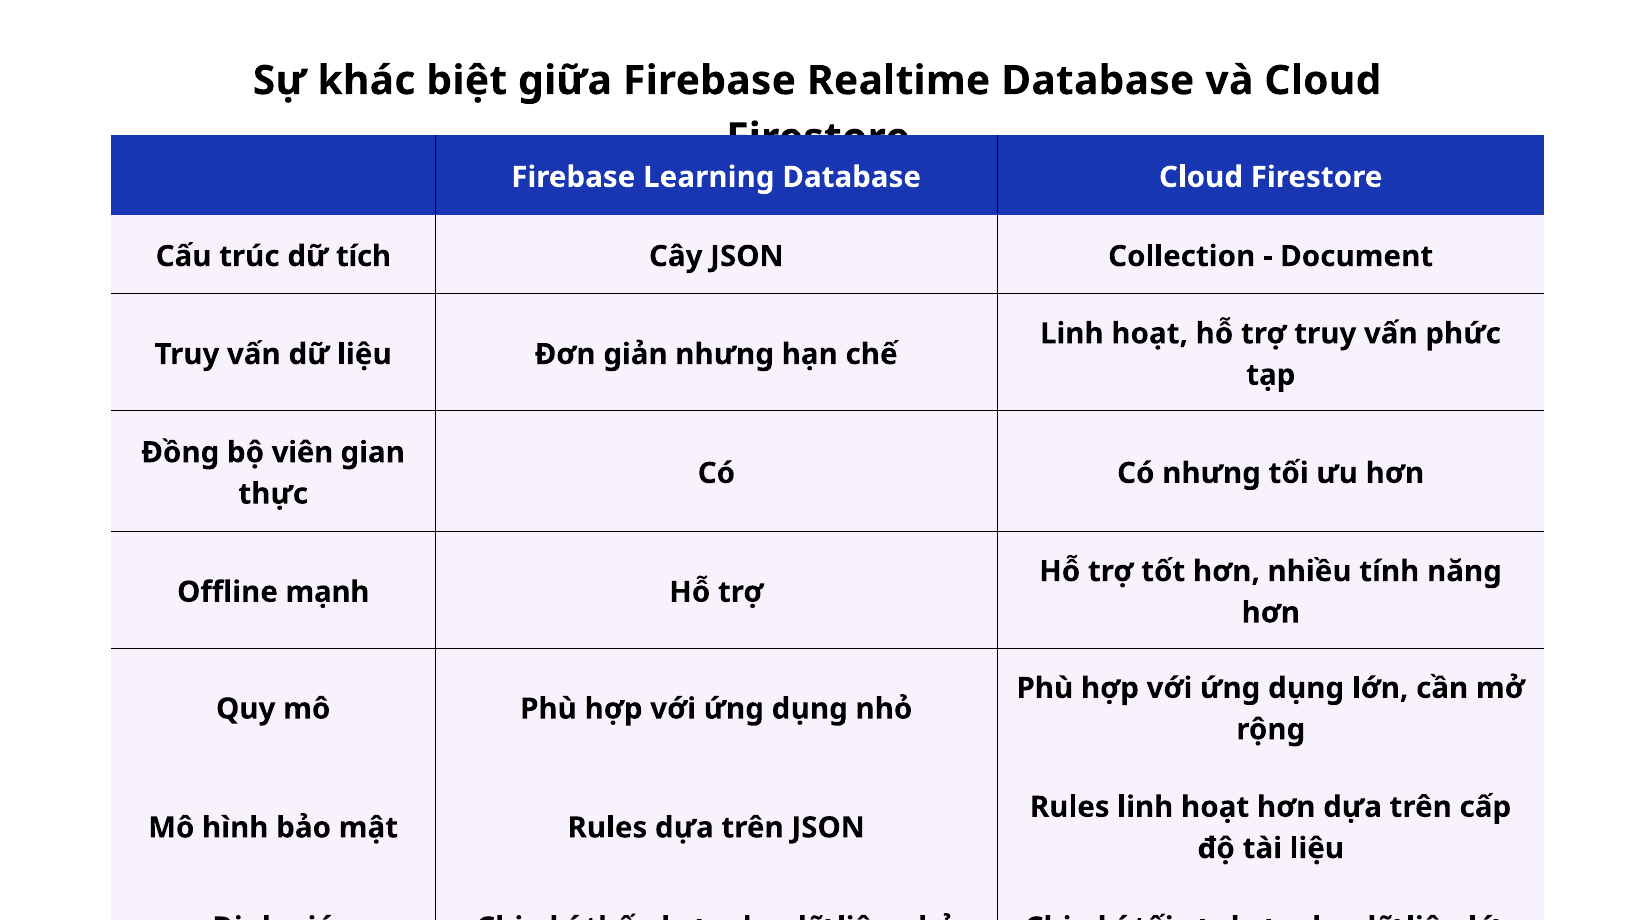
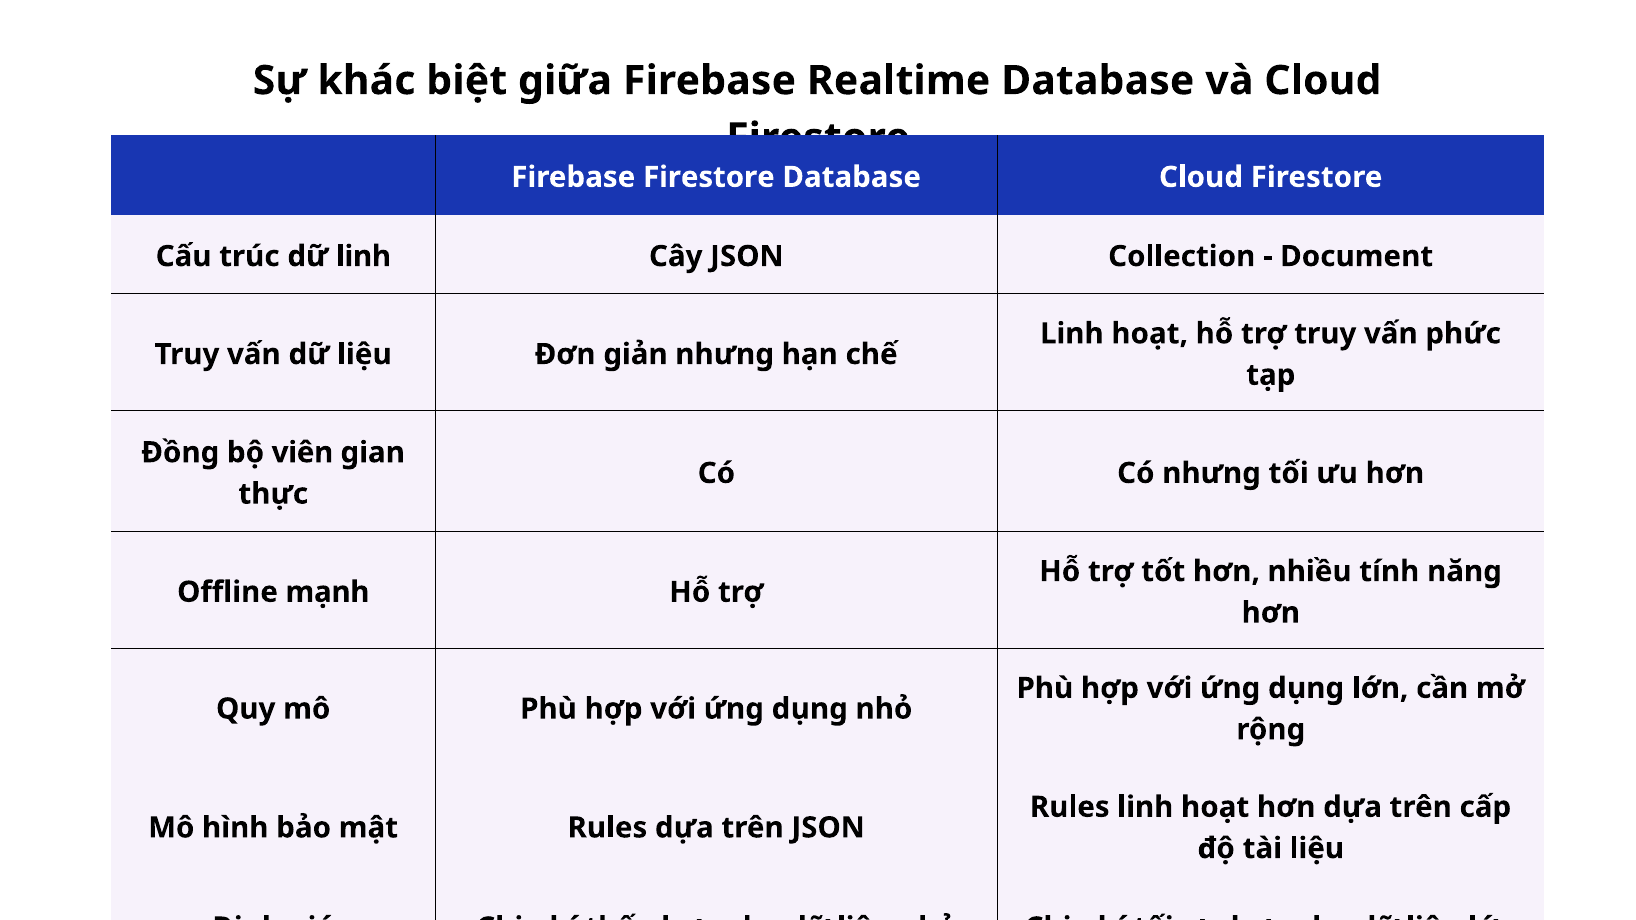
Firebase Learning: Learning -> Firestore
dữ tích: tích -> linh
